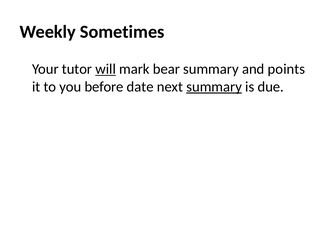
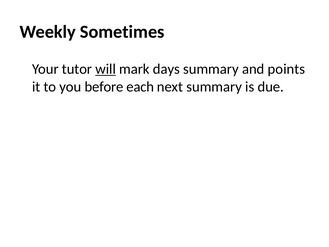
bear: bear -> days
date: date -> each
summary at (214, 87) underline: present -> none
